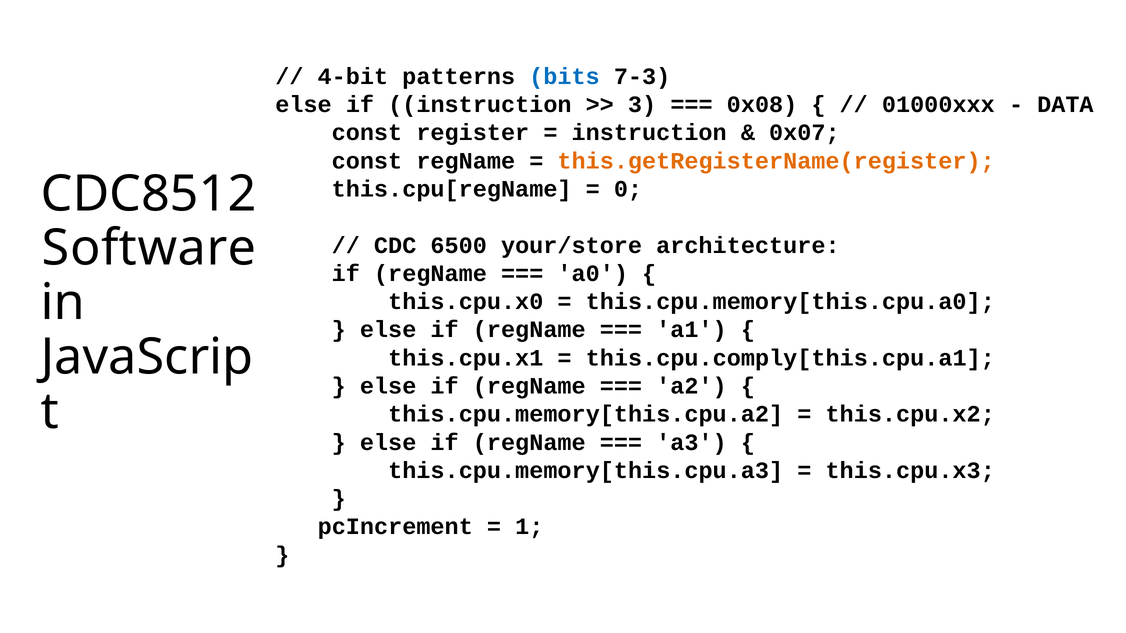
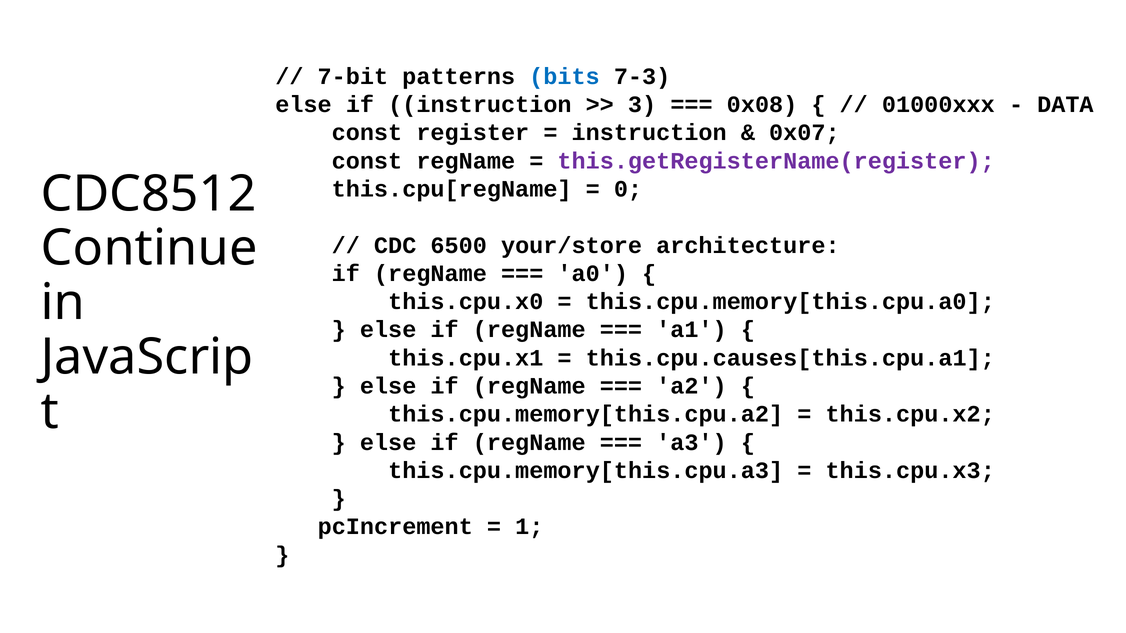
4-bit: 4-bit -> 7-bit
this.getRegisterName(register colour: orange -> purple
Software: Software -> Continue
this.cpu.comply[this.cpu.a1: this.cpu.comply[this.cpu.a1 -> this.cpu.causes[this.cpu.a1
